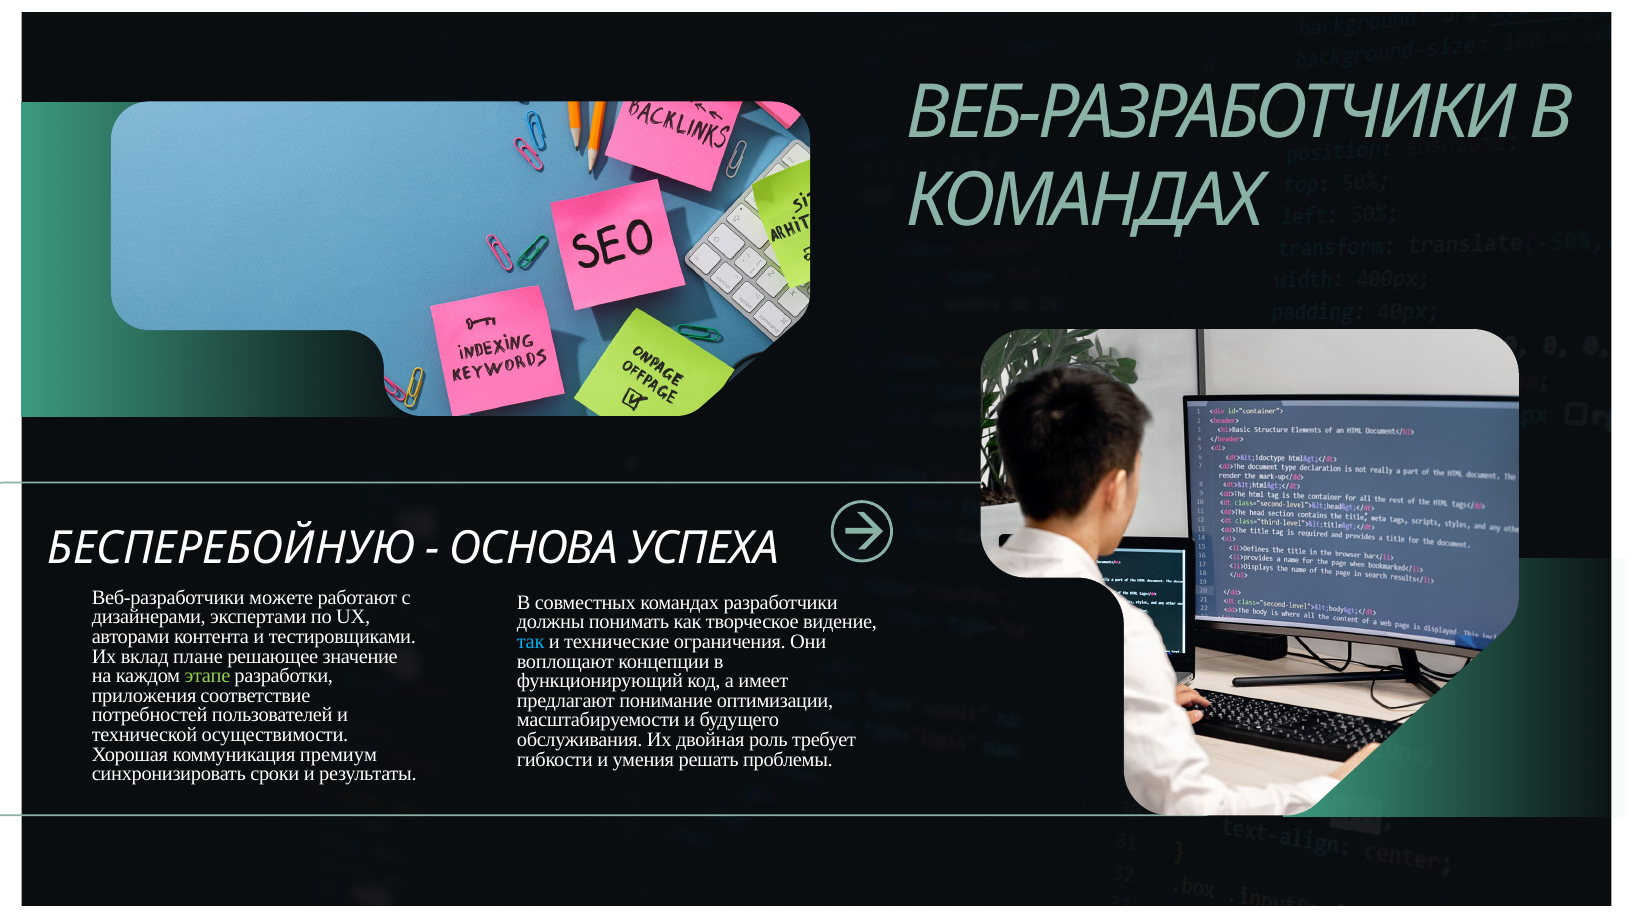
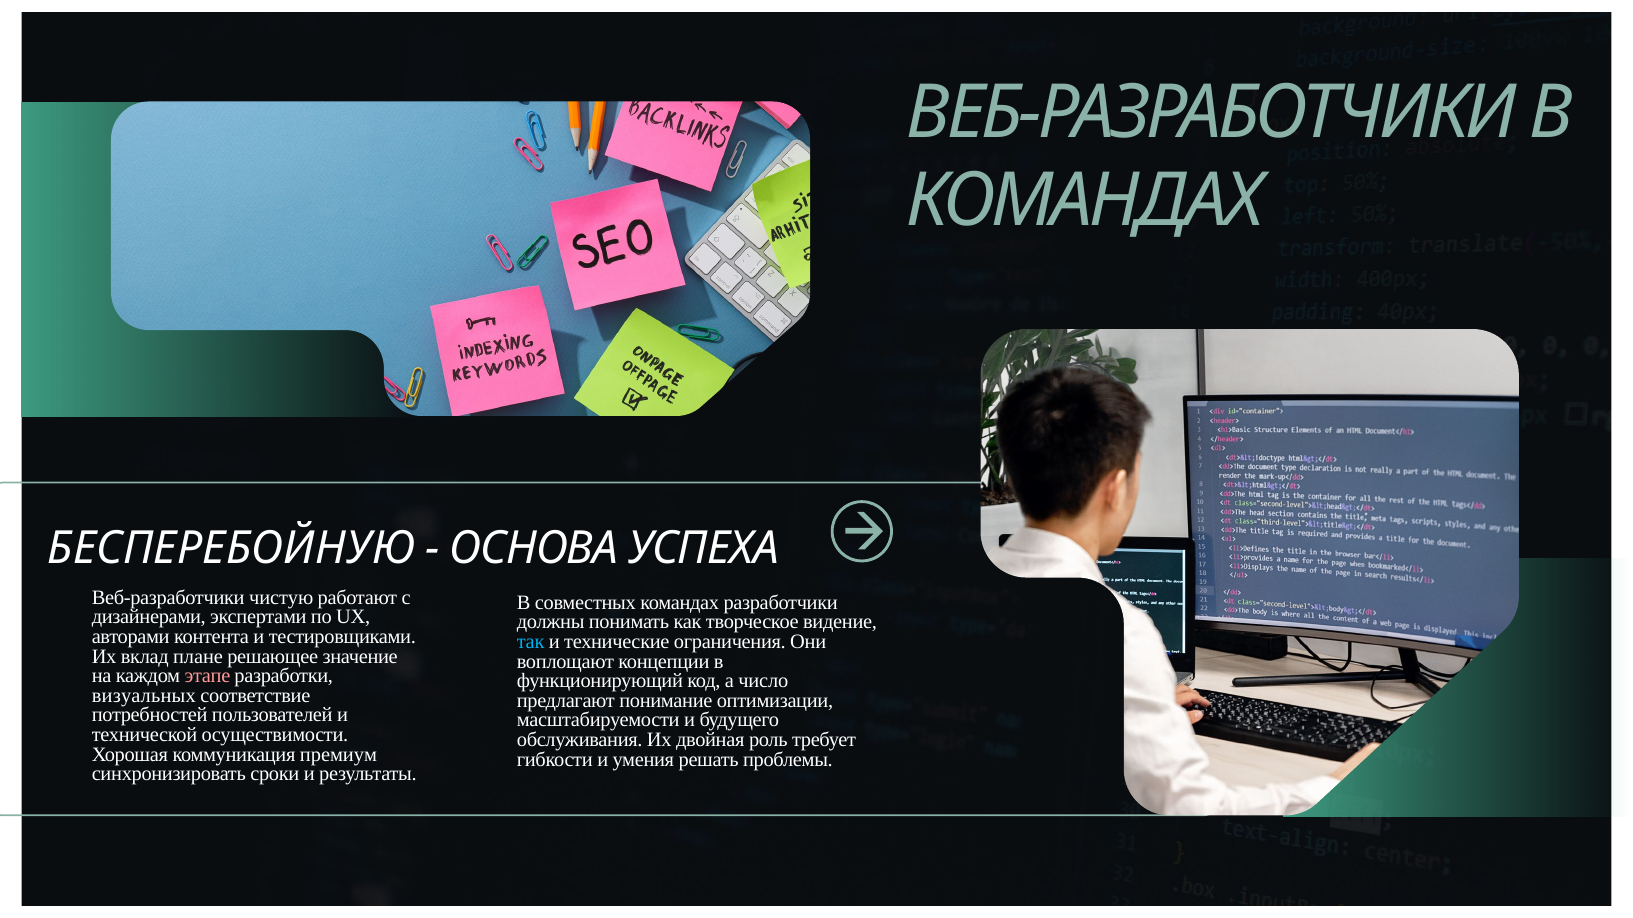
можете: можете -> чистую
этапе colour: light green -> pink
имеет: имеет -> число
приложения: приложения -> визуальных
